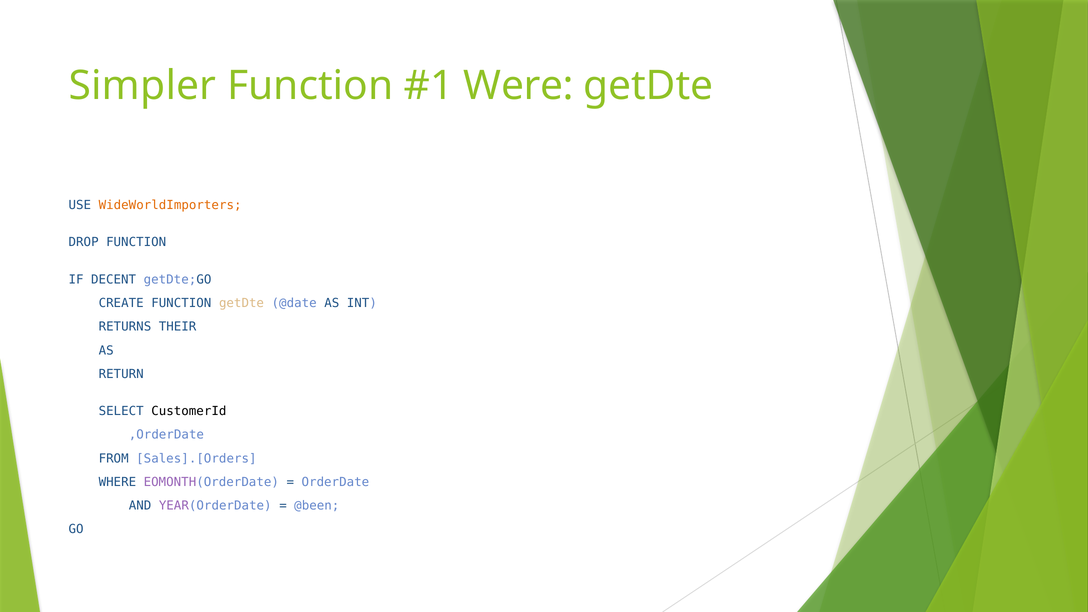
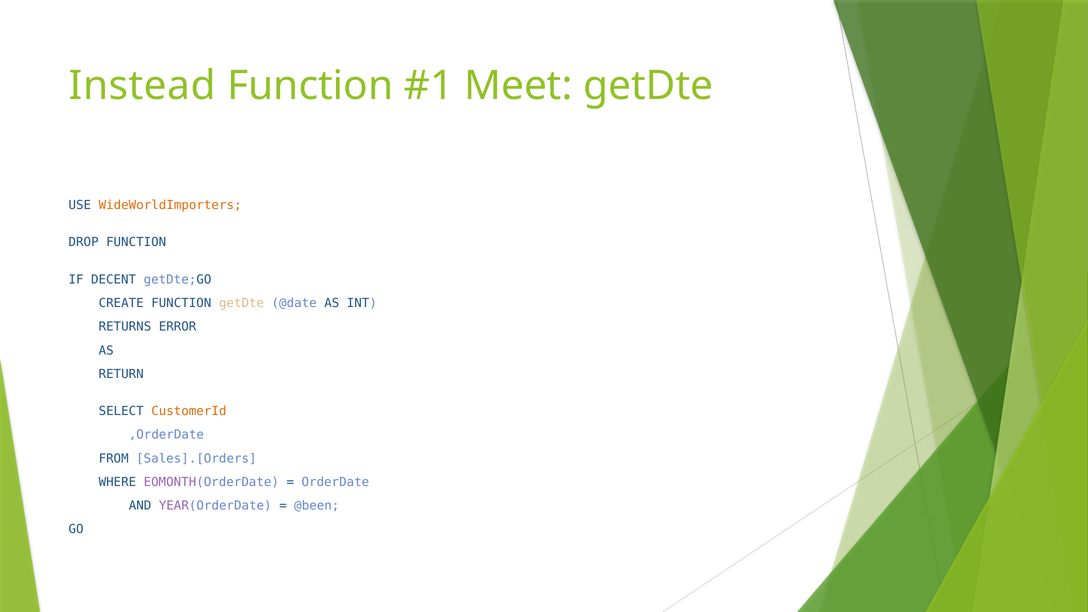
Simpler: Simpler -> Instead
Were: Were -> Meet
THEIR: THEIR -> ERROR
CustomerId colour: black -> orange
